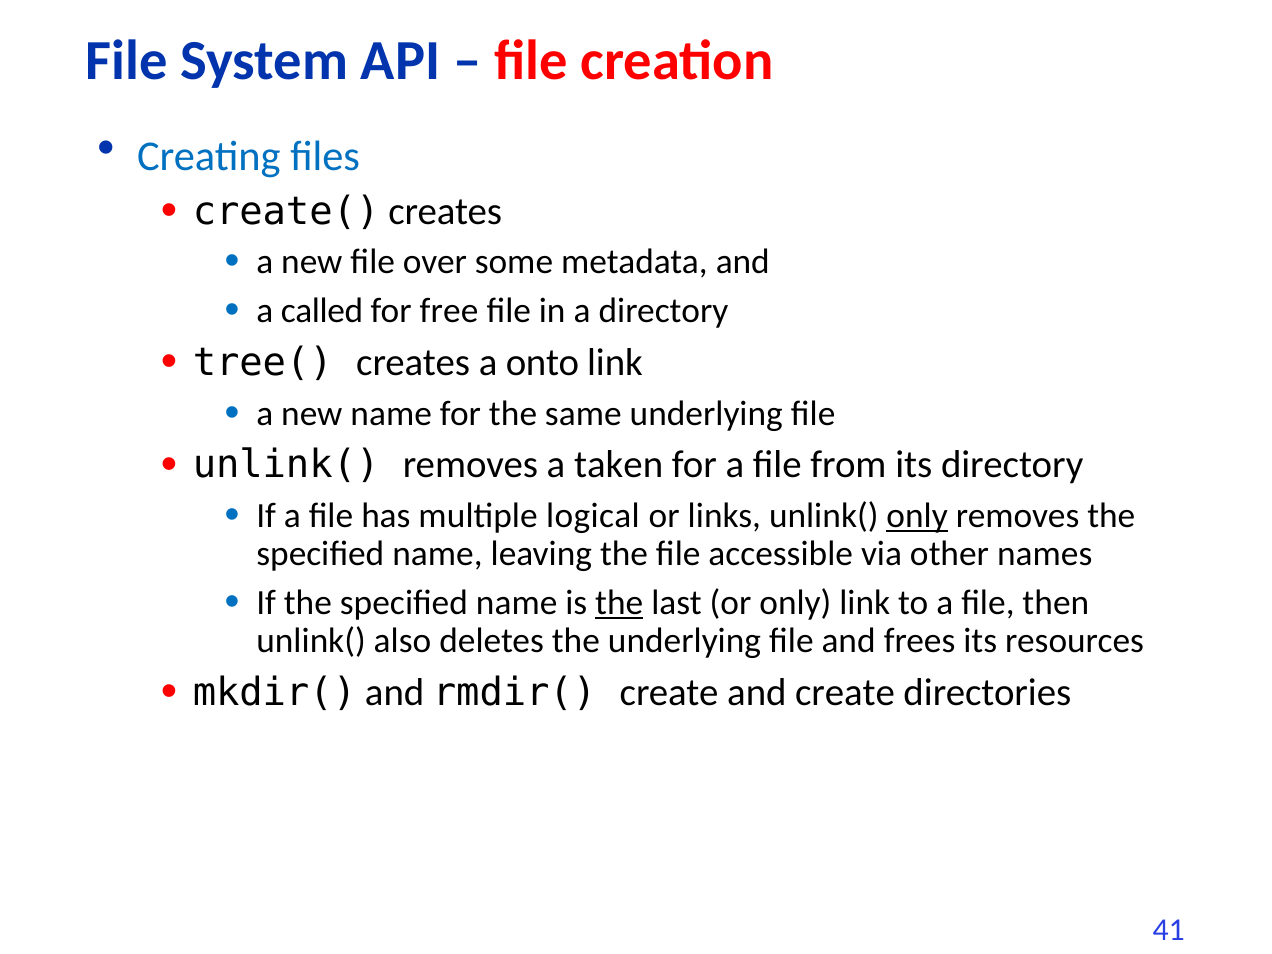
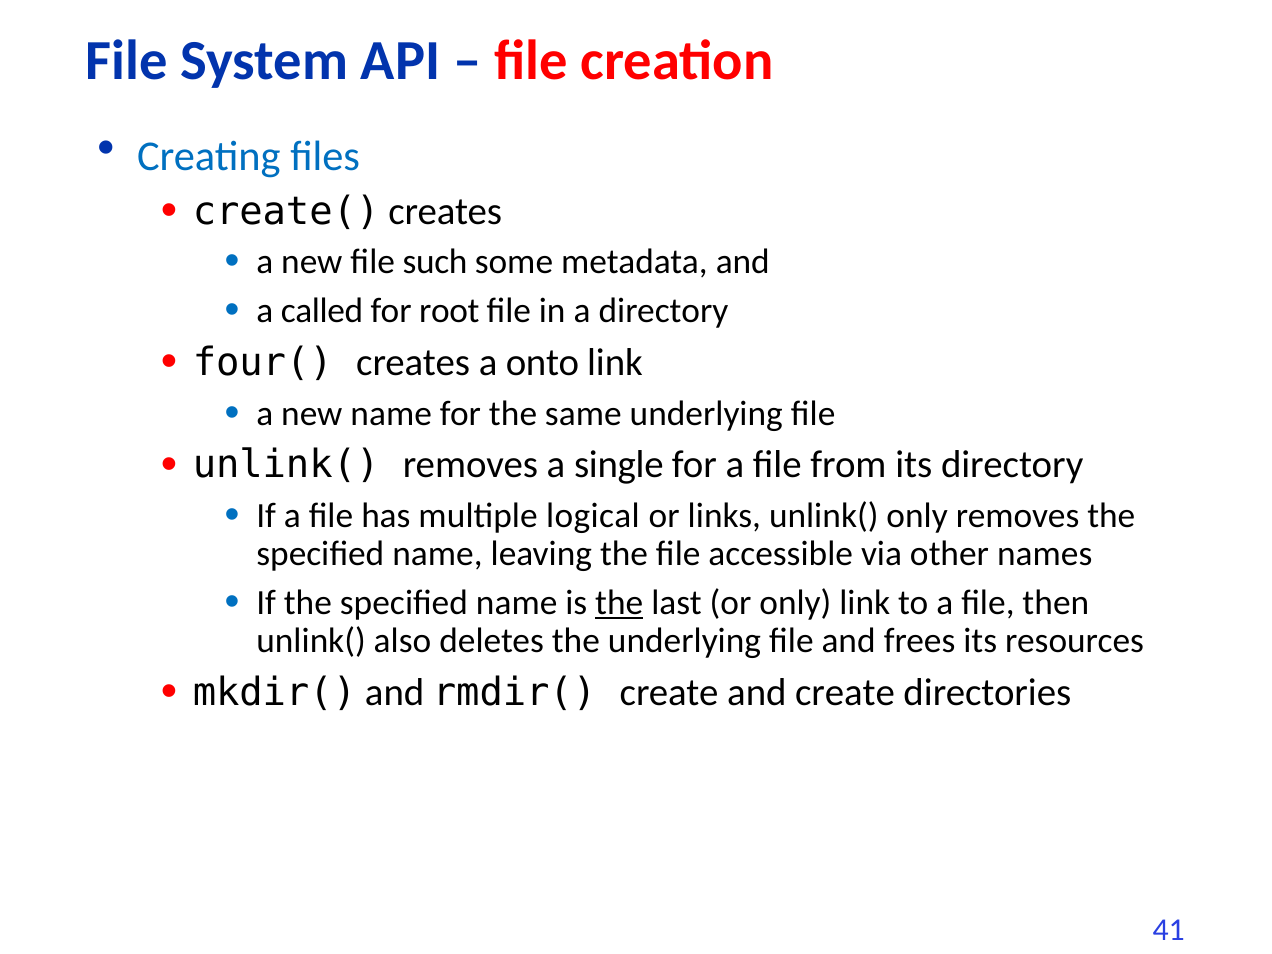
over: over -> such
free: free -> root
tree(: tree( -> four(
taken: taken -> single
only at (917, 516) underline: present -> none
